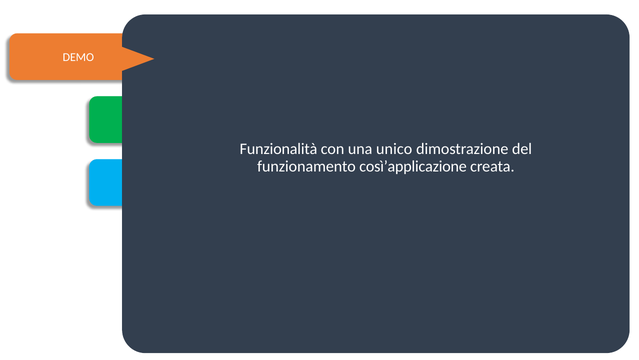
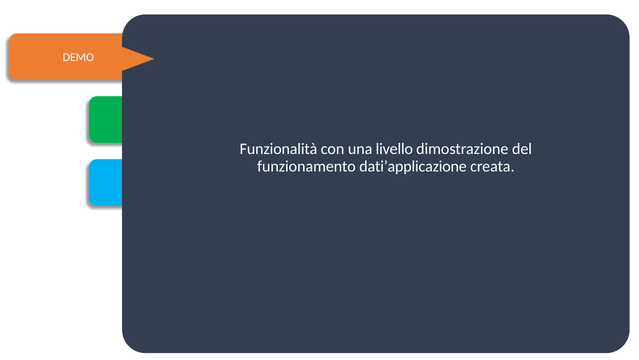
unico: unico -> livello
così’applicazione: così’applicazione -> dati’applicazione
